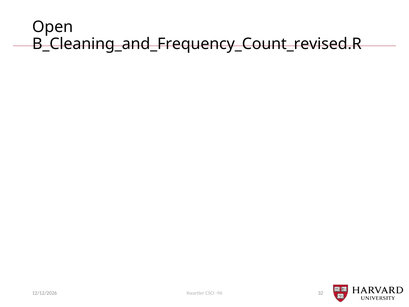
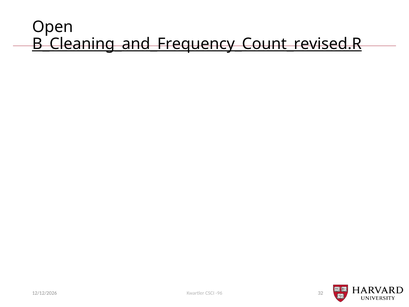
B_Cleaning_and_Frequency_Count_revised.R underline: none -> present
